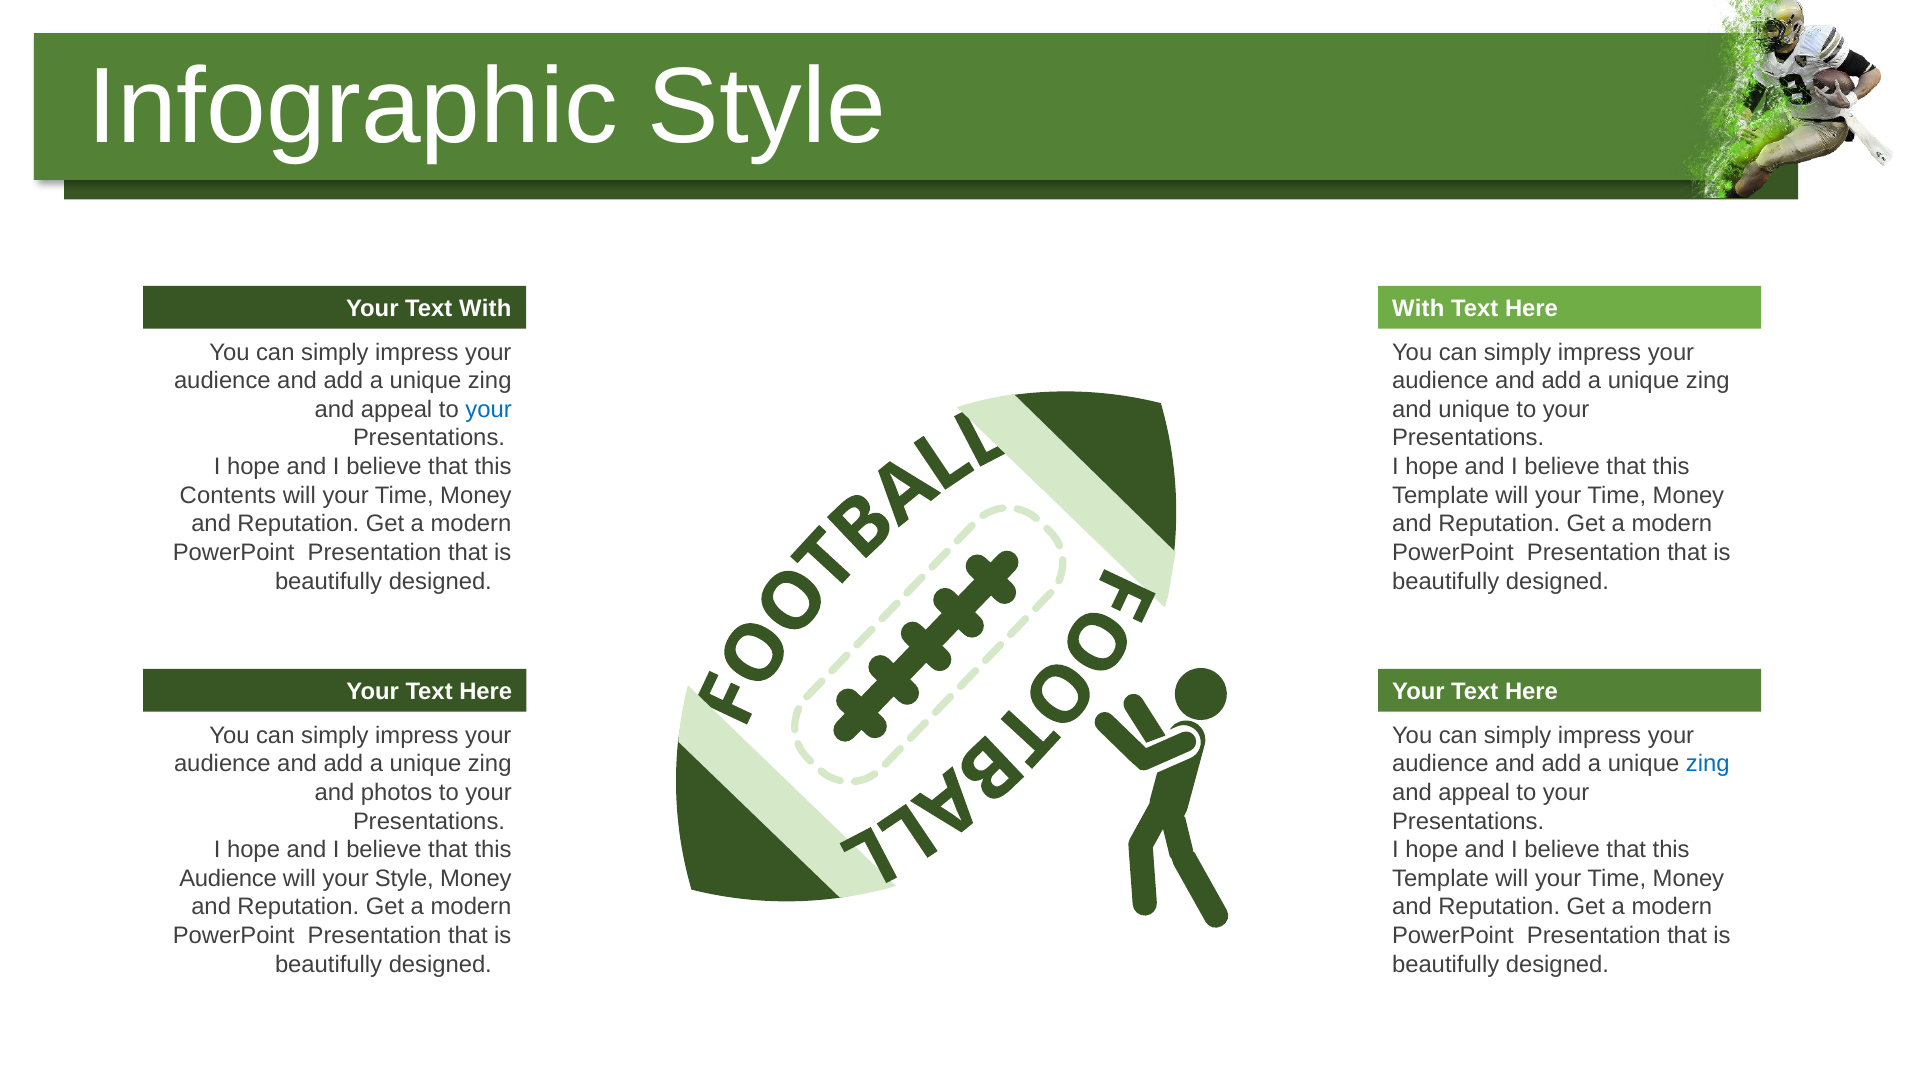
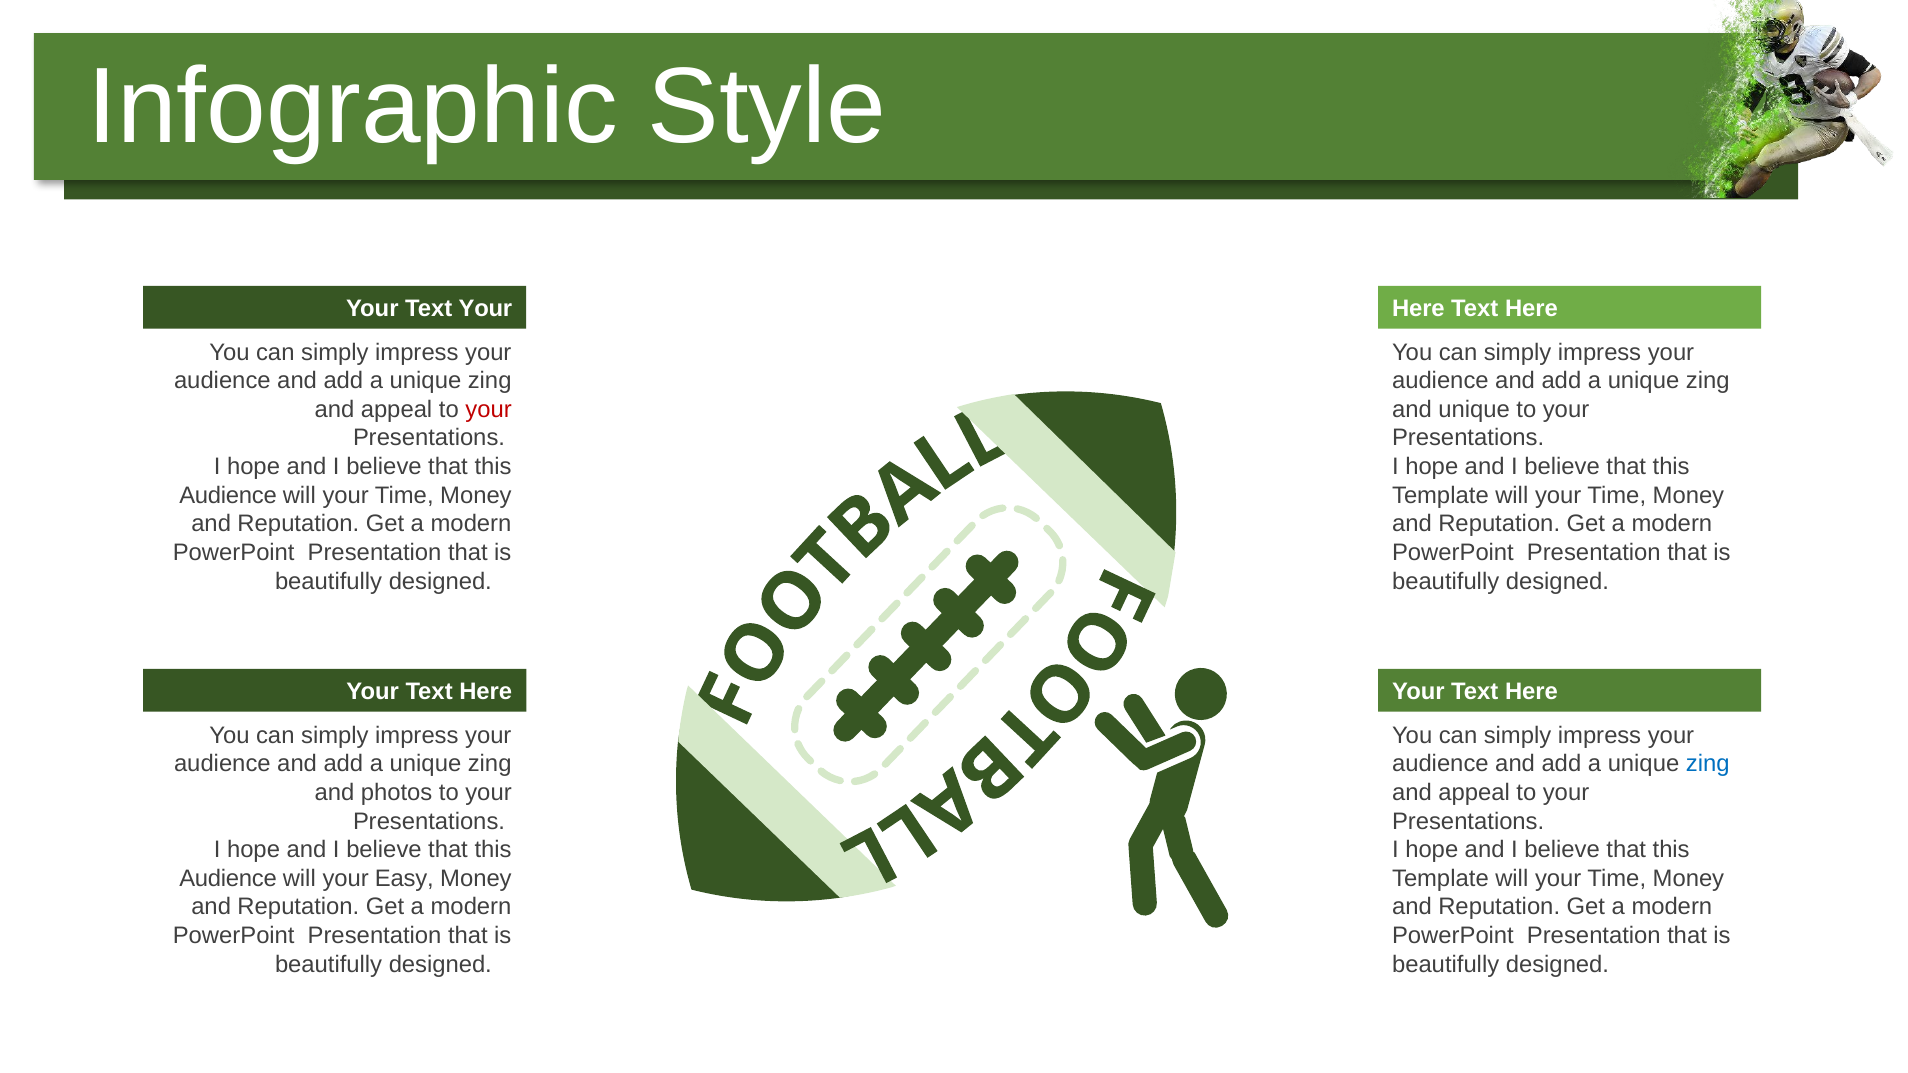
Text With: With -> Your
With at (1418, 309): With -> Here
your at (489, 410) colour: blue -> red
Contents at (228, 495): Contents -> Audience
your Style: Style -> Easy
